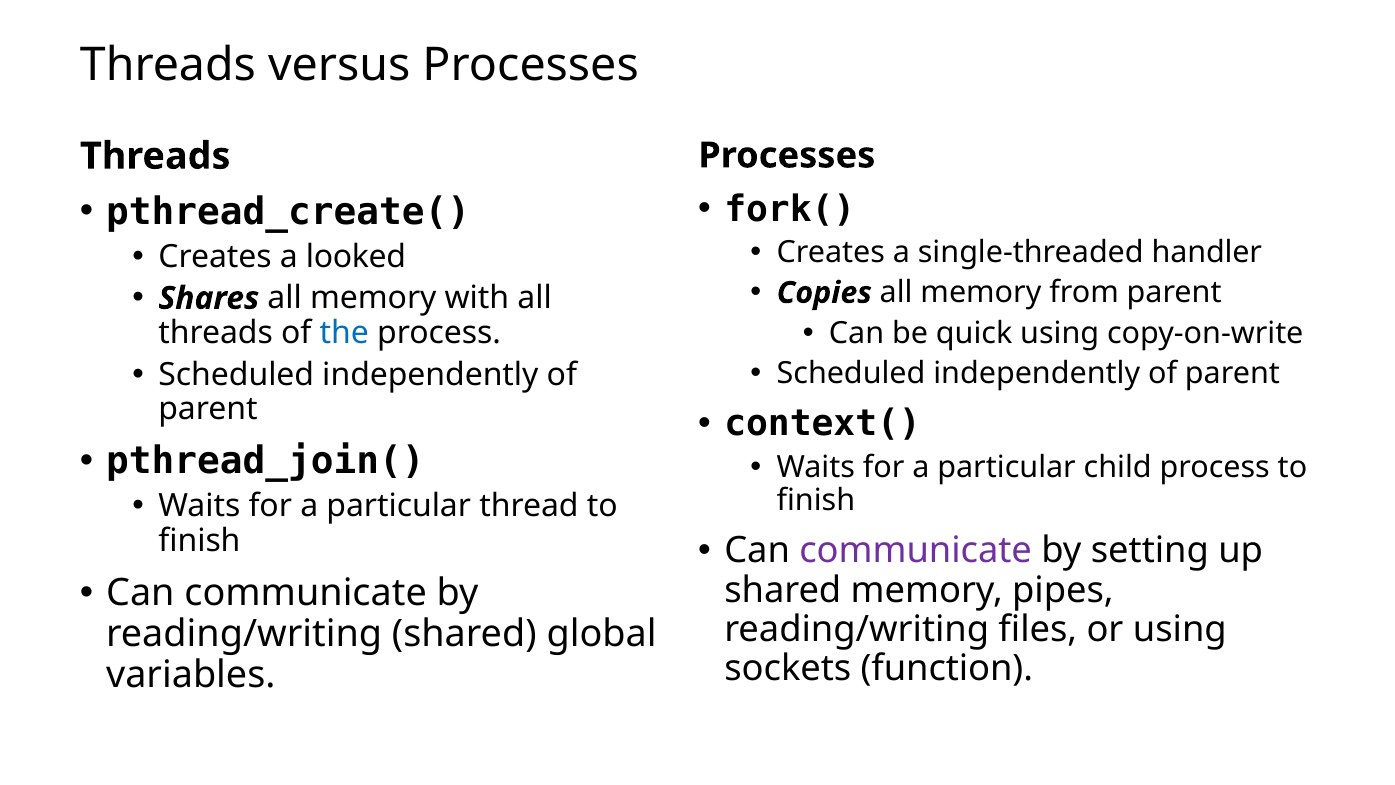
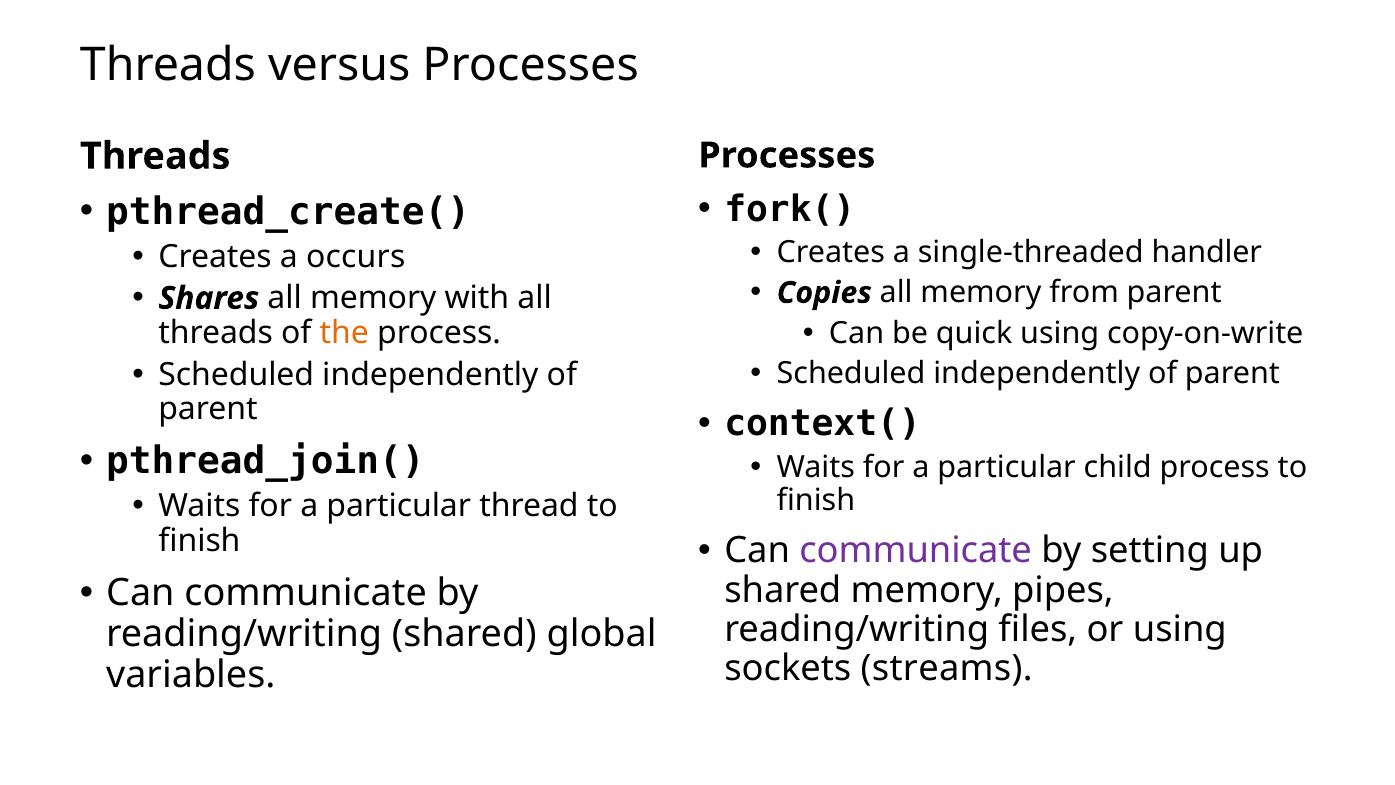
looked: looked -> occurs
the colour: blue -> orange
function: function -> streams
